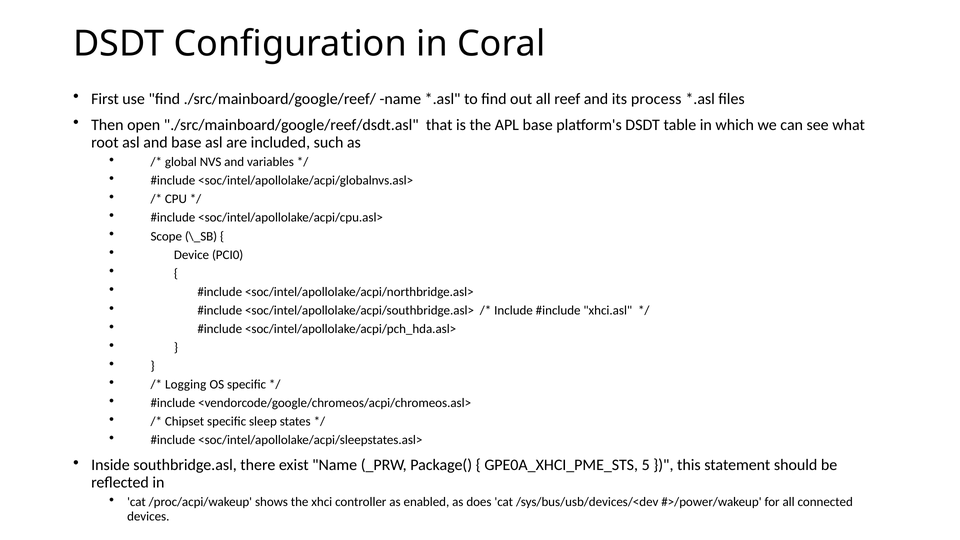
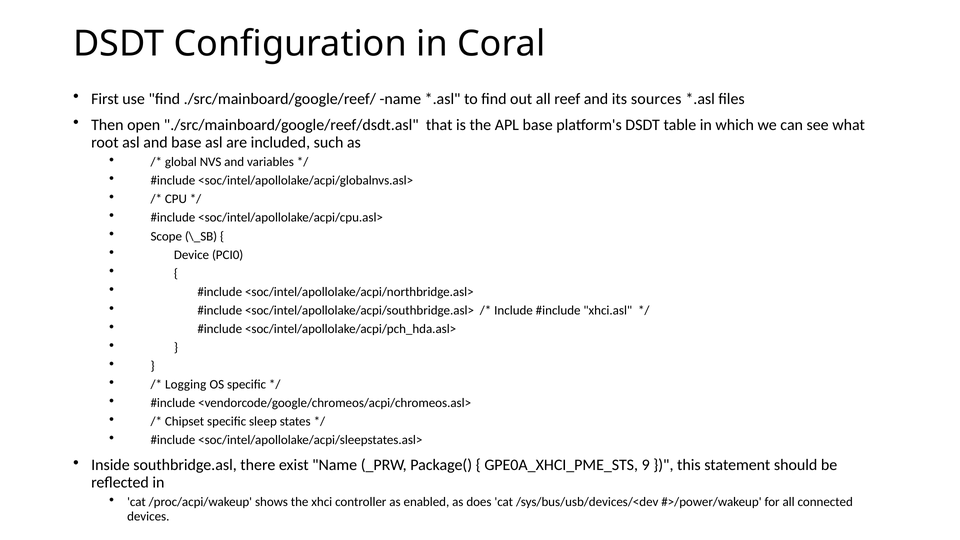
process: process -> sources
5: 5 -> 9
